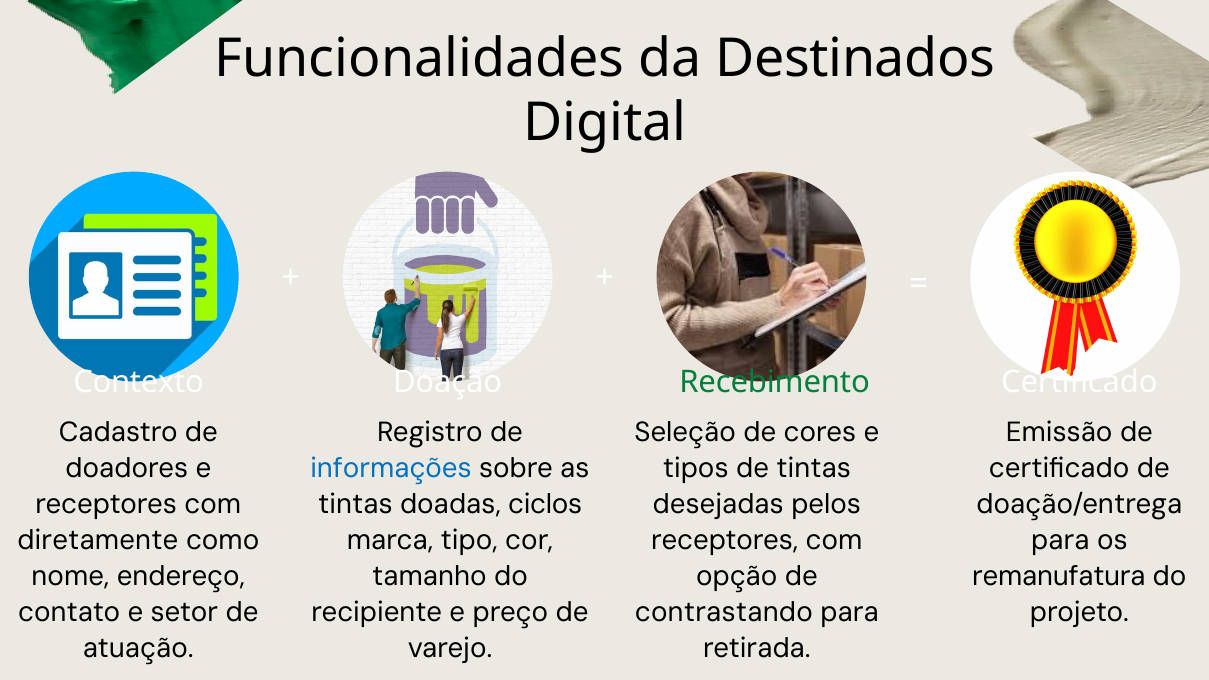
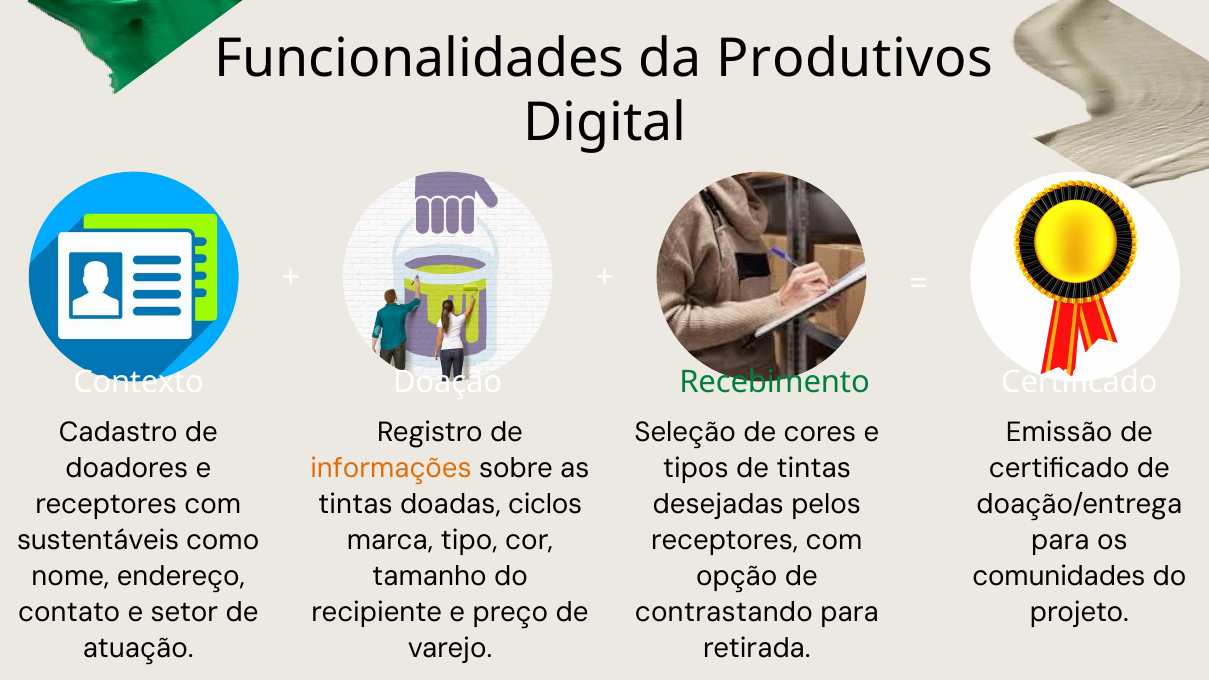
Destinados: Destinados -> Produtivos
informações colour: blue -> orange
diretamente: diretamente -> sustentáveis
remanufatura: remanufatura -> comunidades
